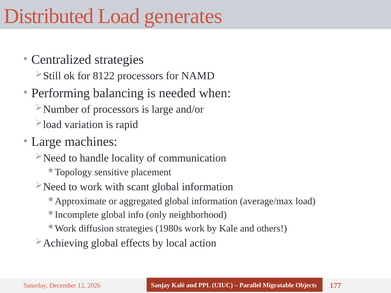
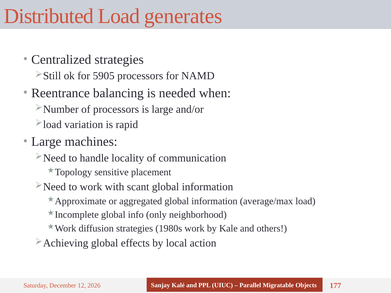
8122: 8122 -> 5905
Performing: Performing -> Reentrance
